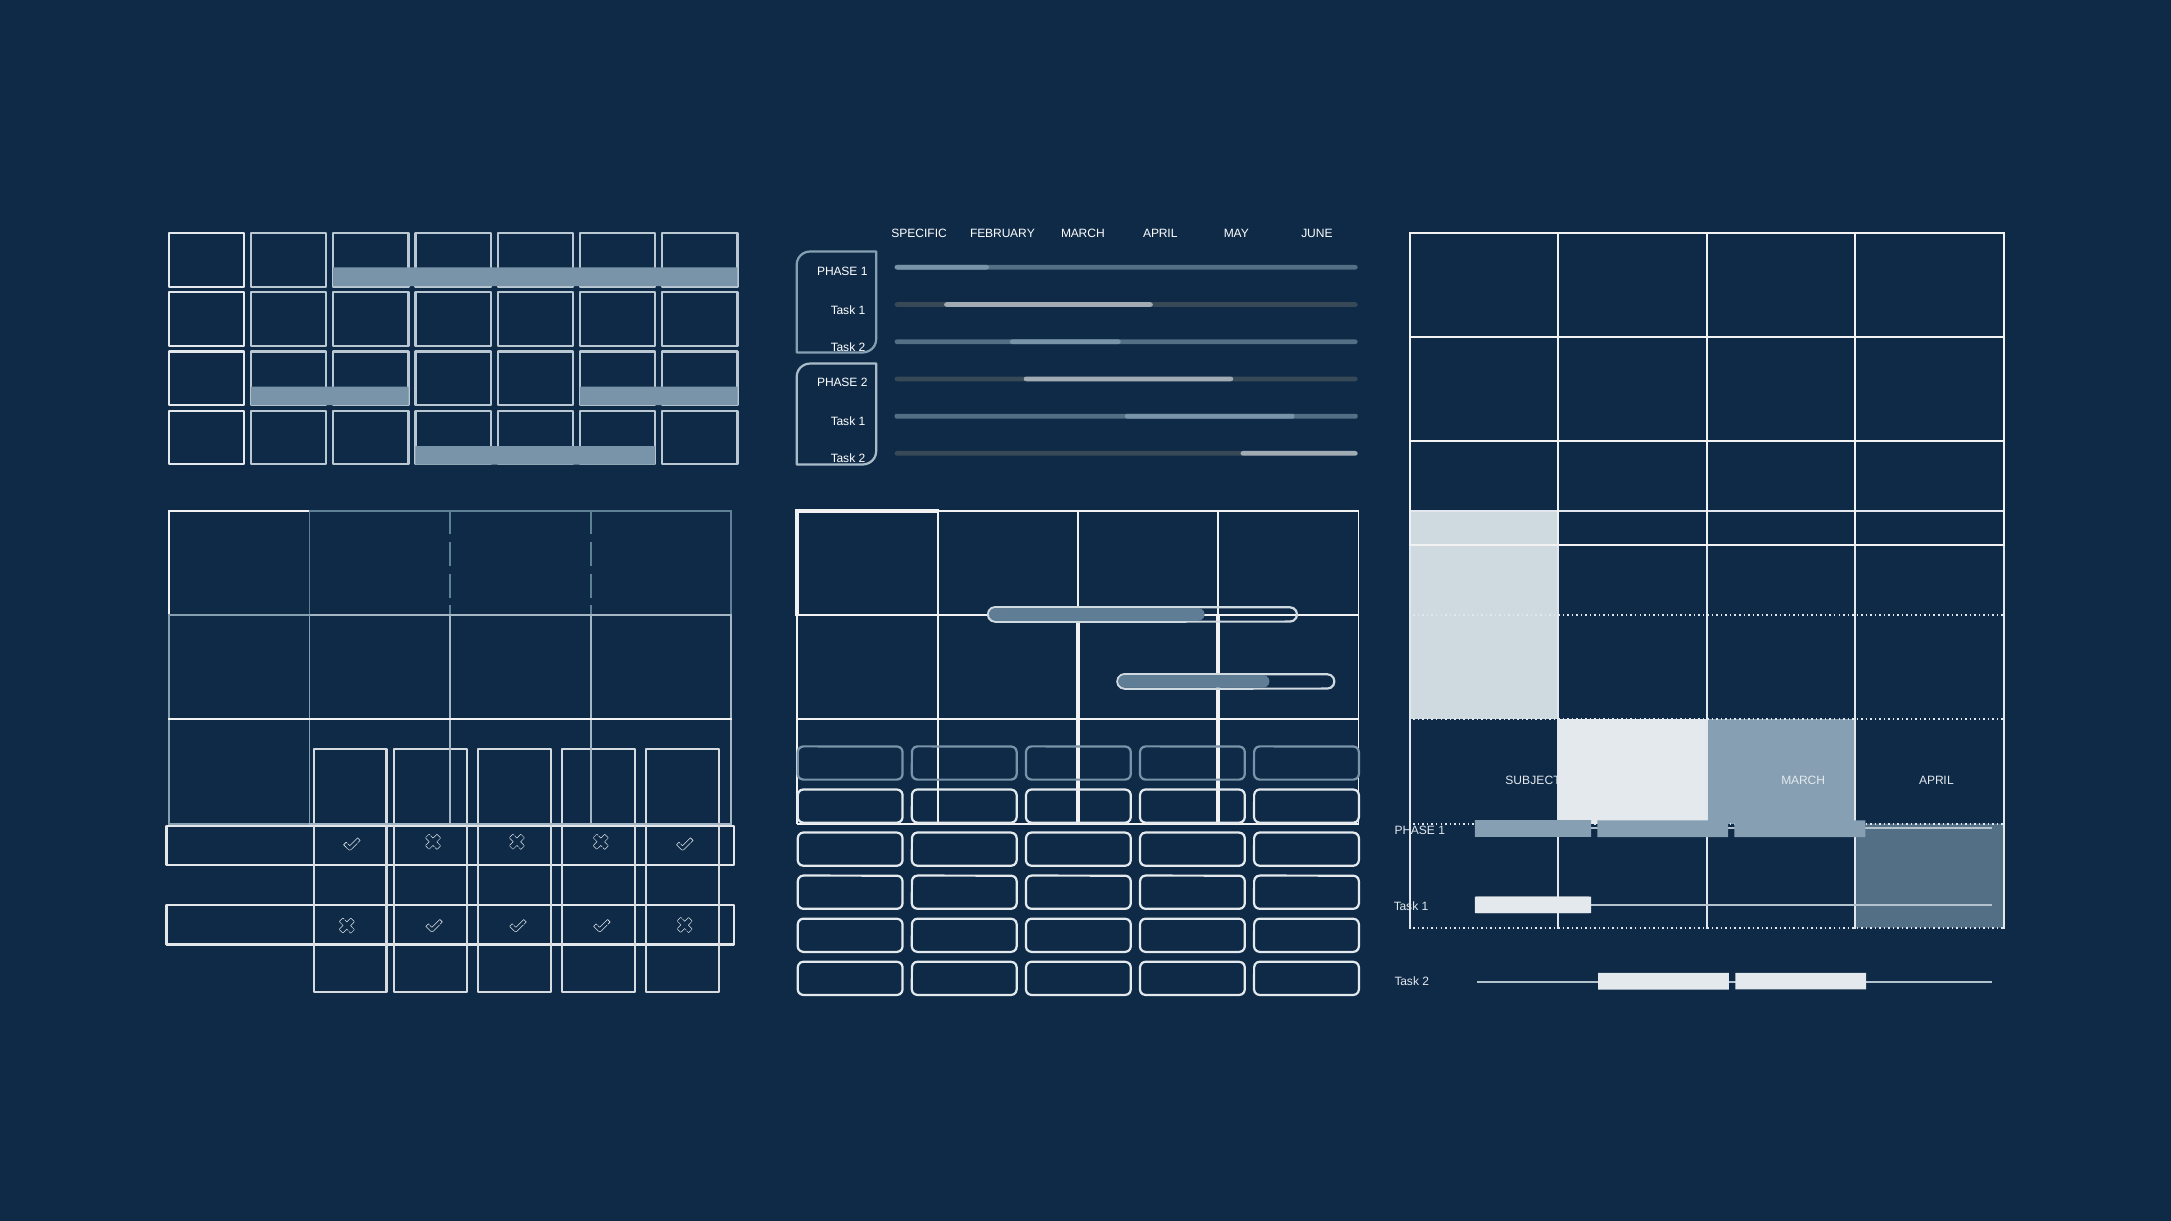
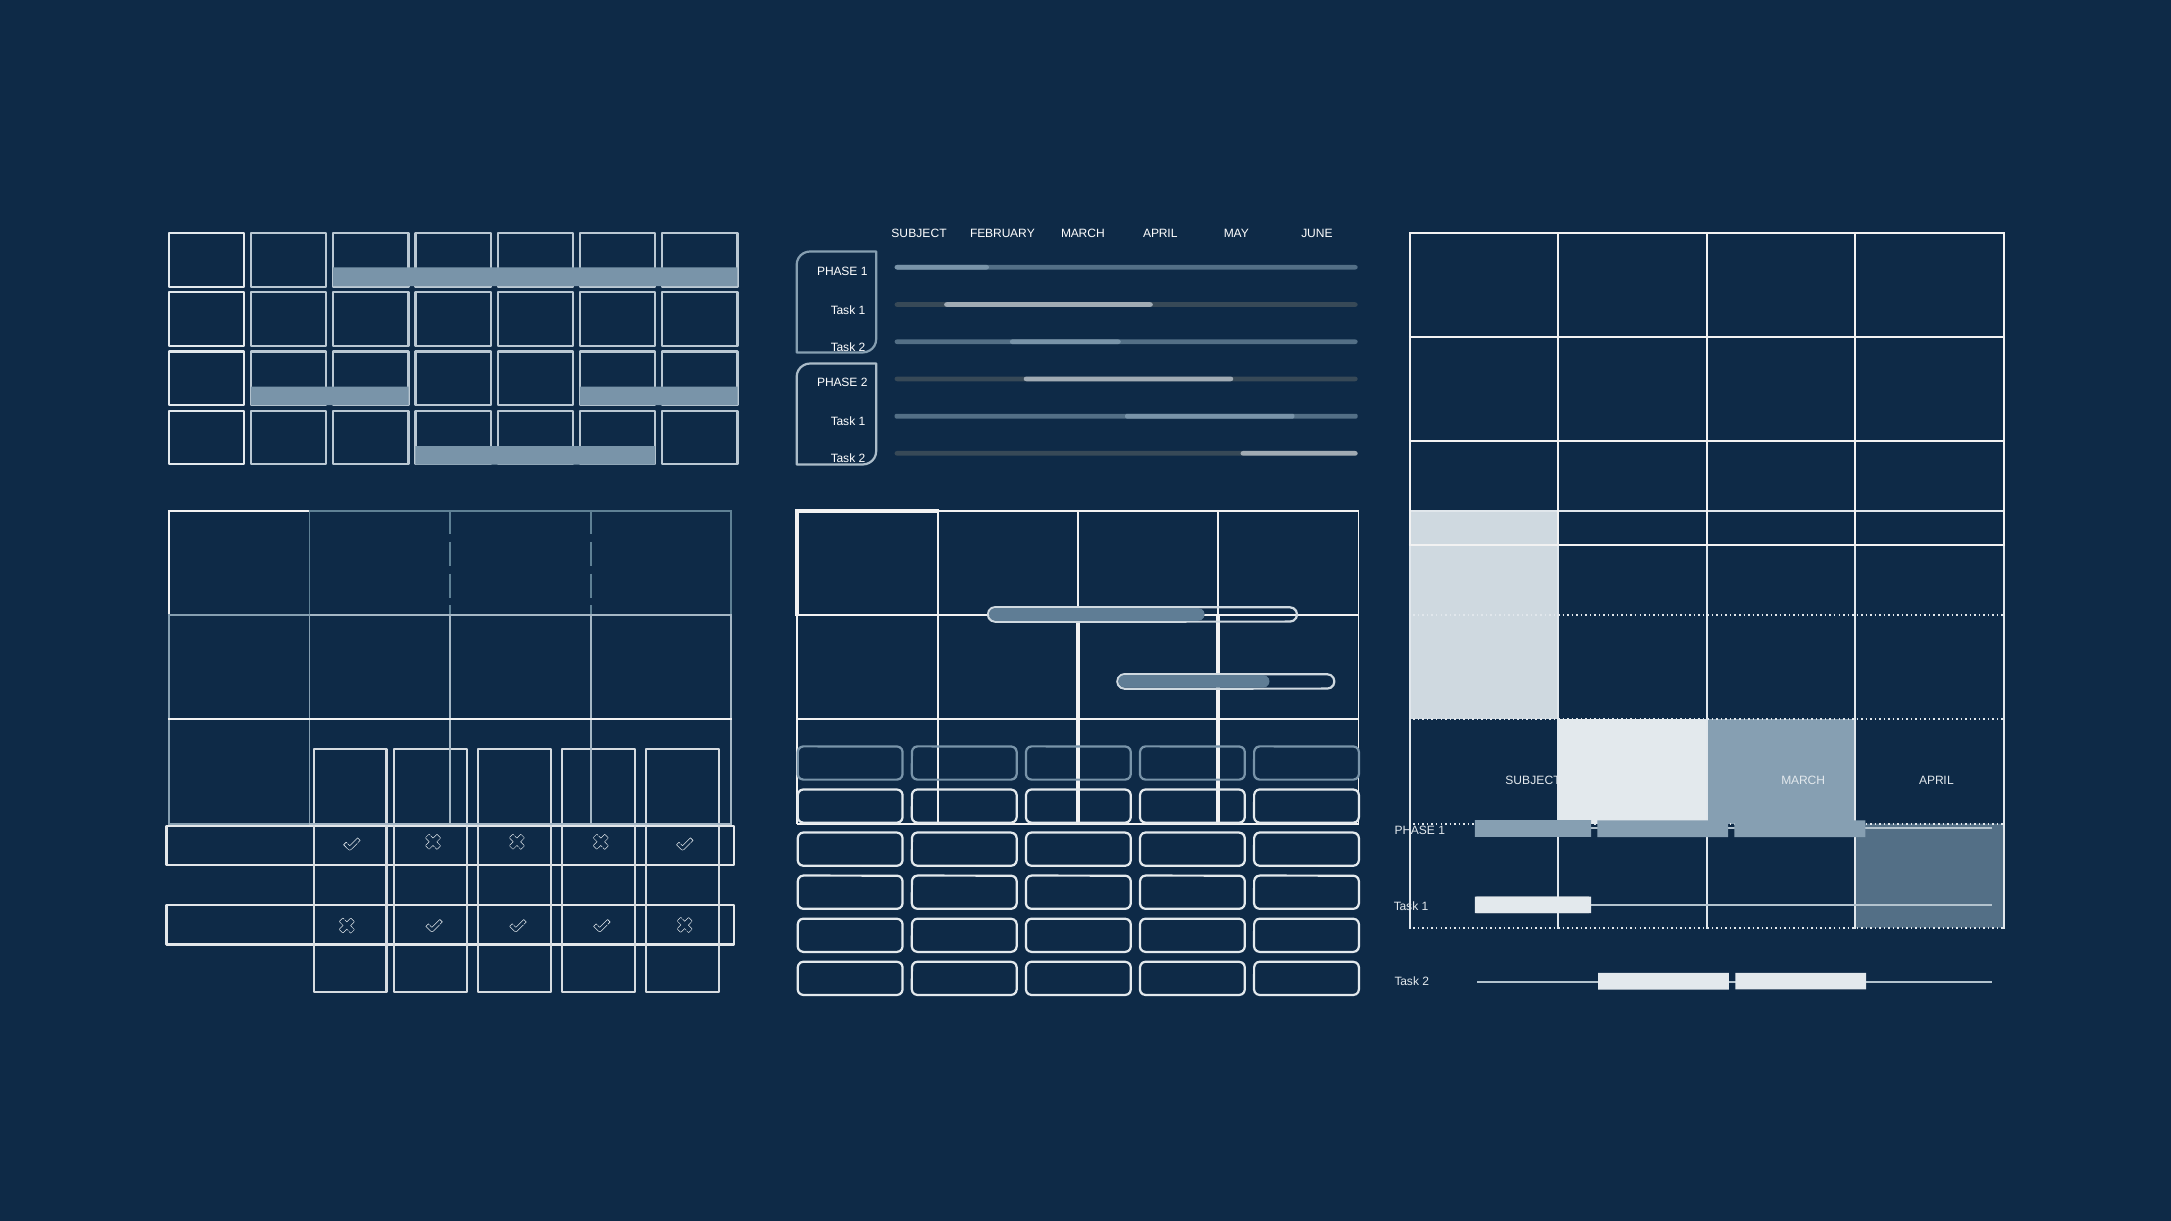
SPECIFIC at (919, 234): SPECIFIC -> SUBJECT
